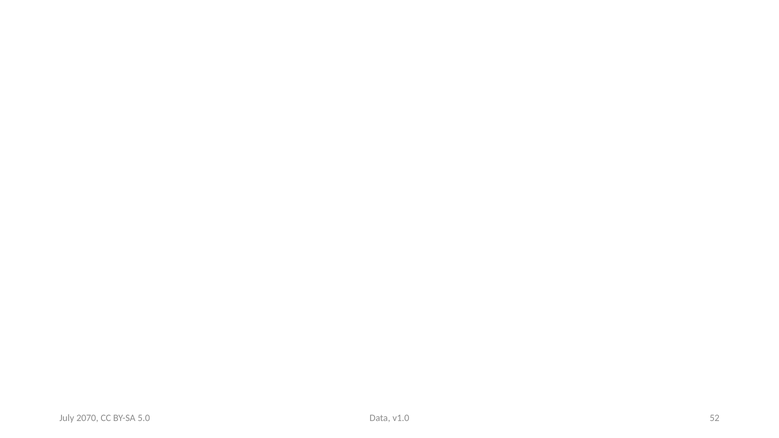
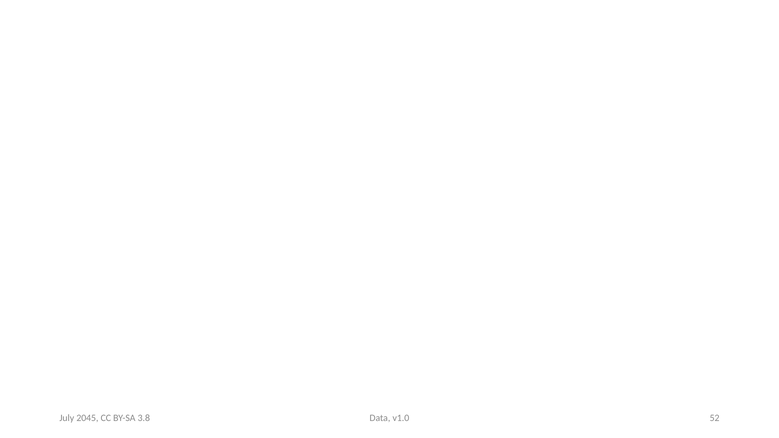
2070: 2070 -> 2045
5.0: 5.0 -> 3.8
